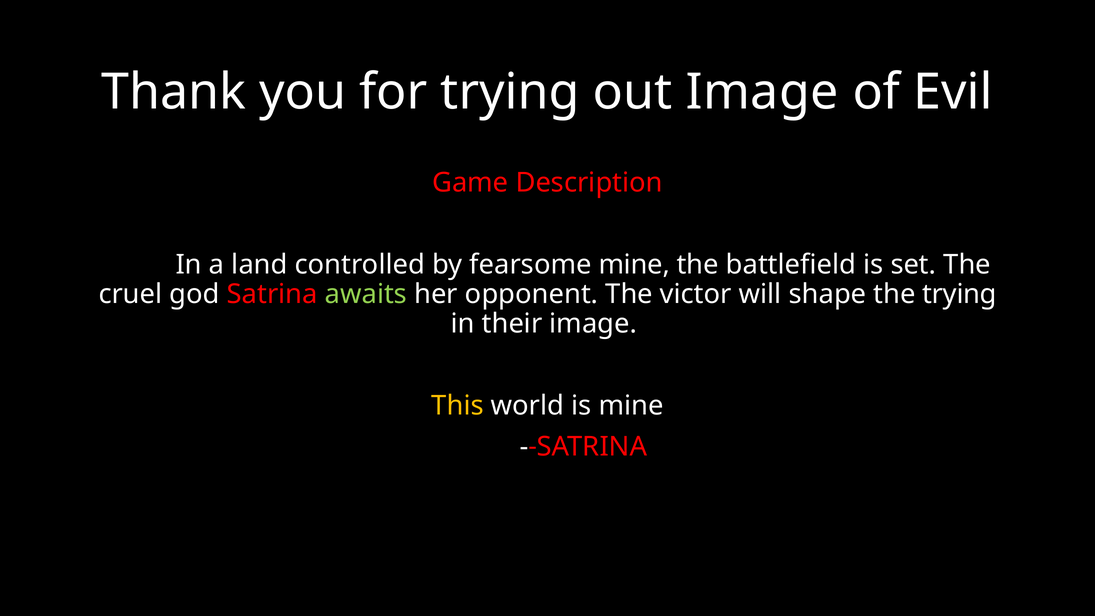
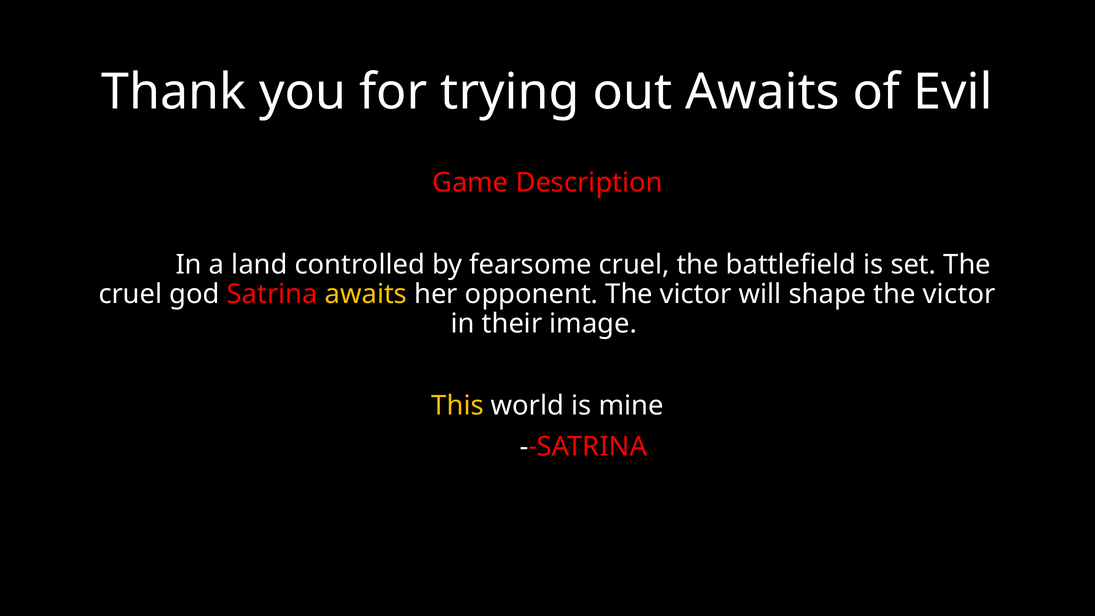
out Image: Image -> Awaits
fearsome mine: mine -> cruel
awaits at (366, 294) colour: light green -> yellow
shape the trying: trying -> victor
